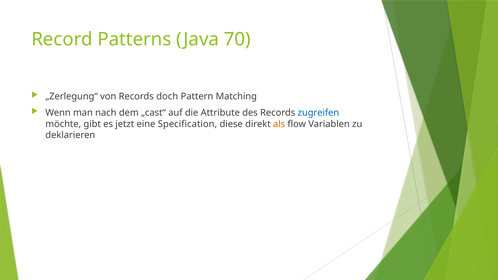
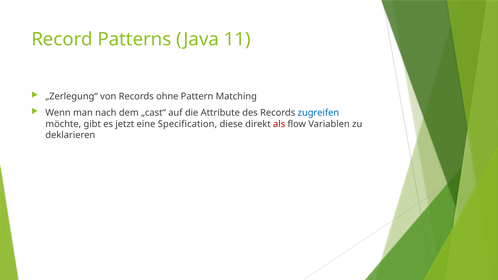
70: 70 -> 11
doch: doch -> ohne
als colour: orange -> red
